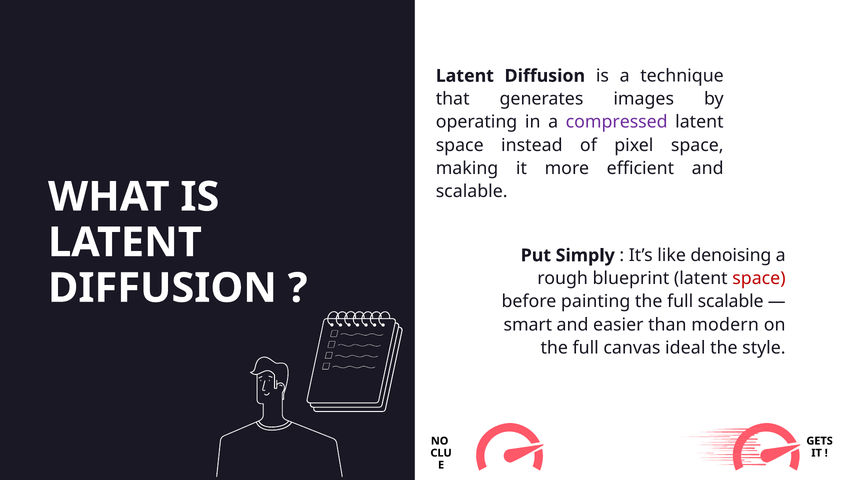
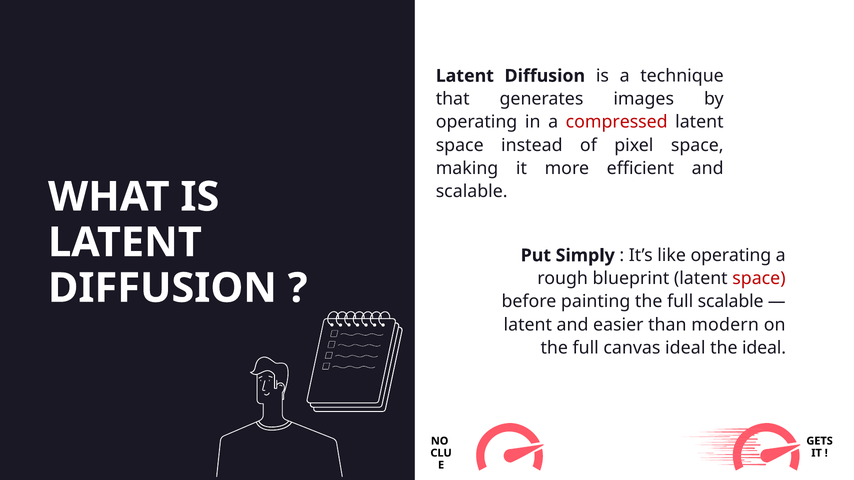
compressed colour: purple -> red
like denoising: denoising -> operating
smart at (528, 325): smart -> latent
the style: style -> ideal
